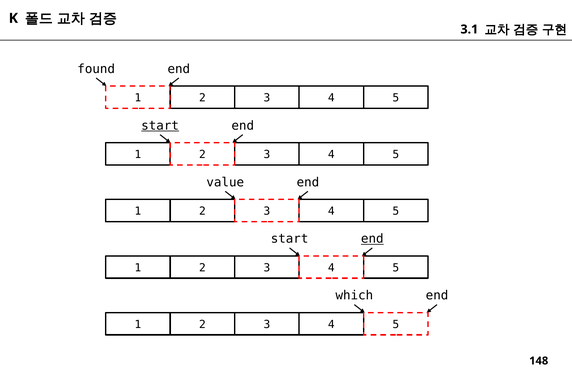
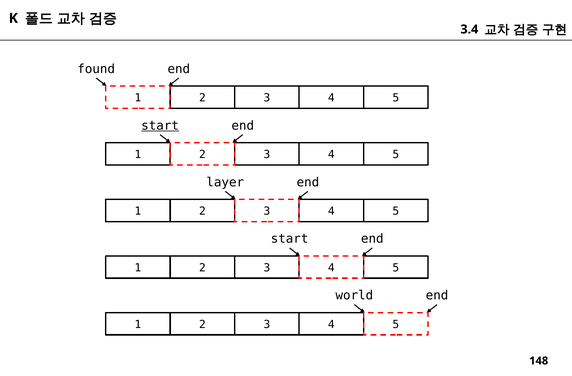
3.1: 3.1 -> 3.4
value: value -> layer
end at (372, 239) underline: present -> none
which: which -> world
